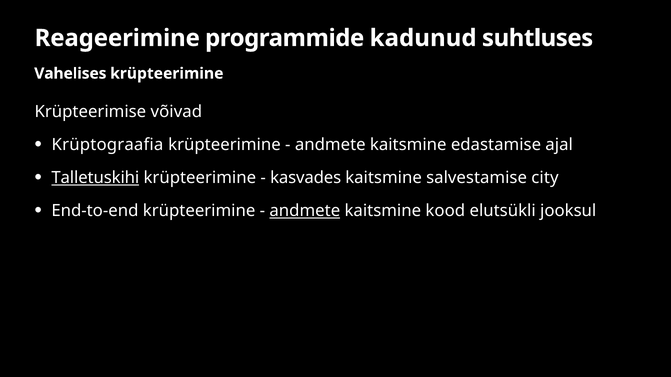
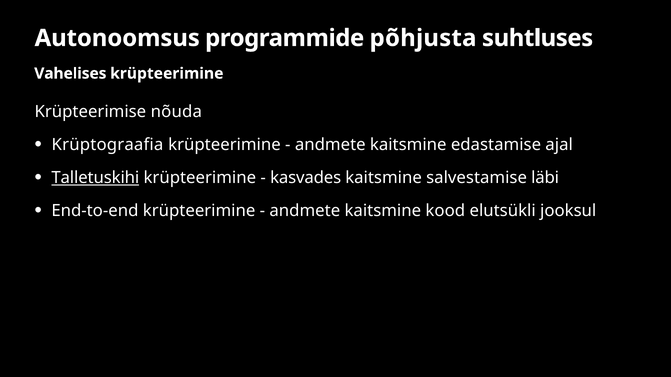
Reageerimine: Reageerimine -> Autonoomsus
kadunud: kadunud -> põhjusta
võivad: võivad -> nõuda
city: city -> läbi
andmete at (305, 211) underline: present -> none
